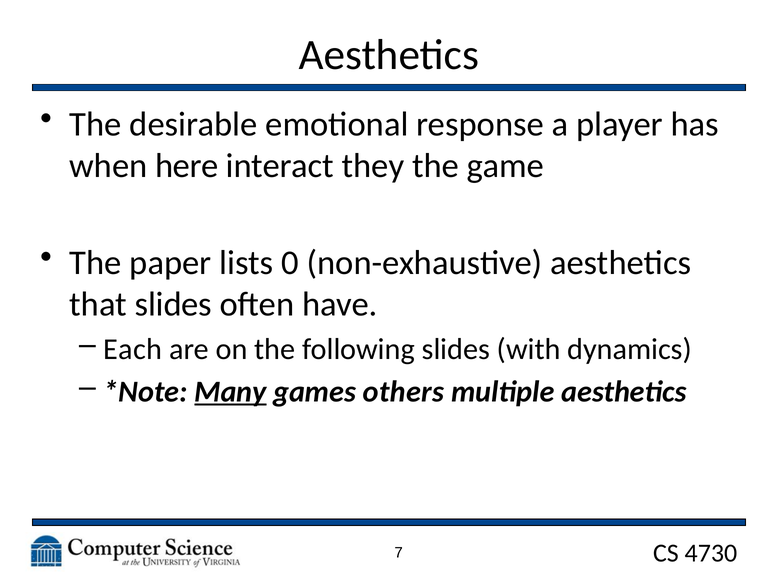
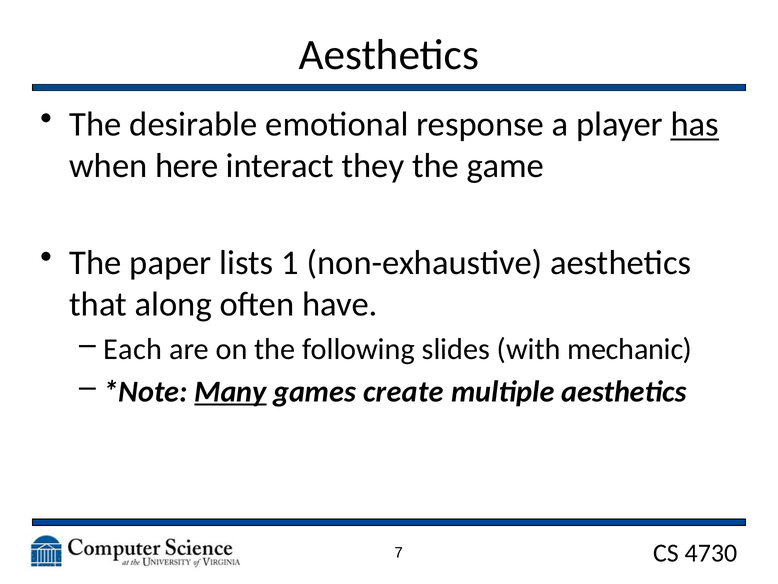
has underline: none -> present
0: 0 -> 1
that slides: slides -> along
dynamics: dynamics -> mechanic
others: others -> create
